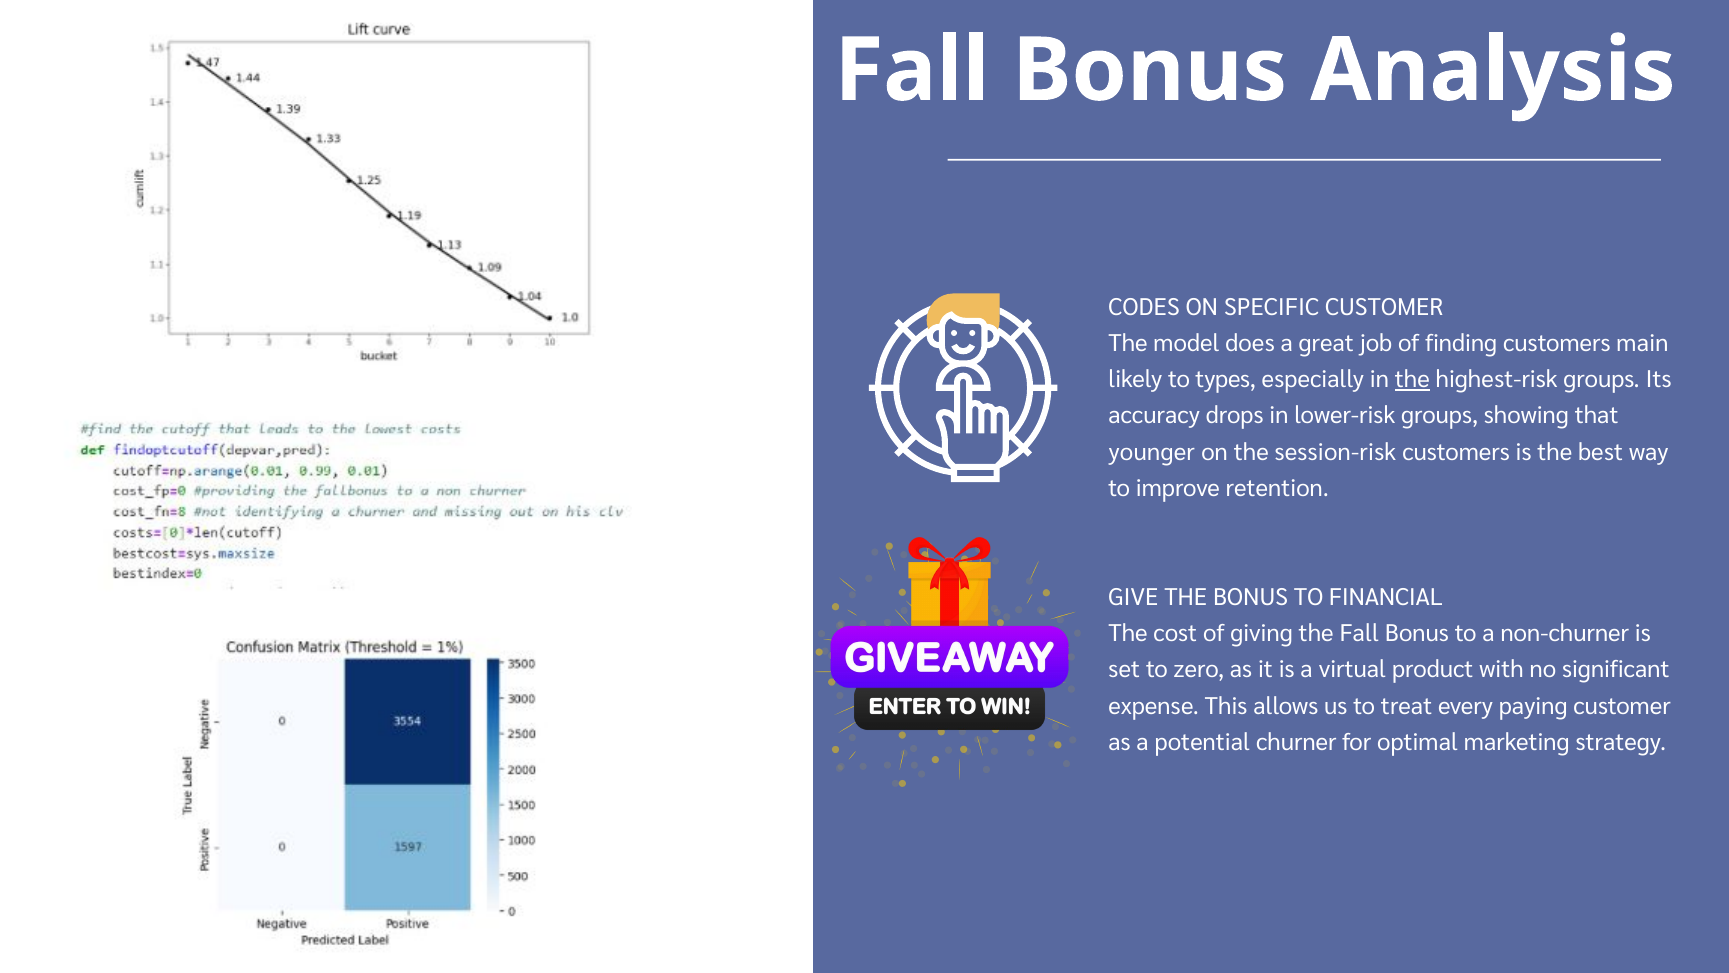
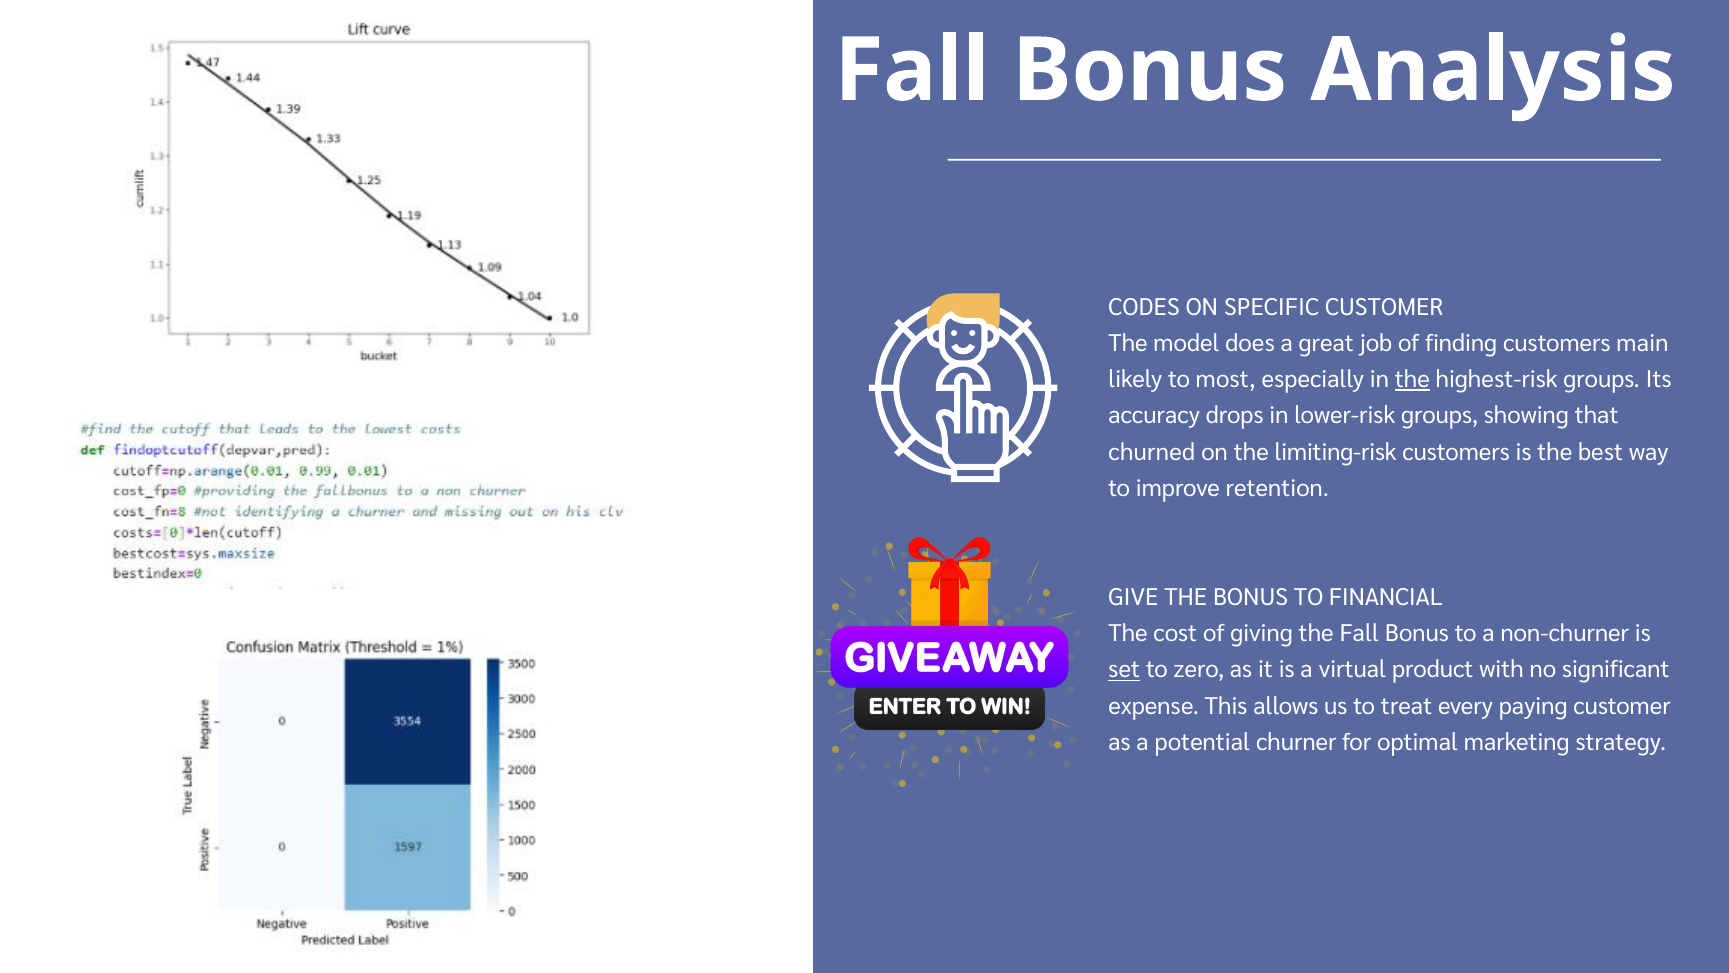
types: types -> most
younger: younger -> churned
session-risk: session-risk -> limiting-risk
set underline: none -> present
